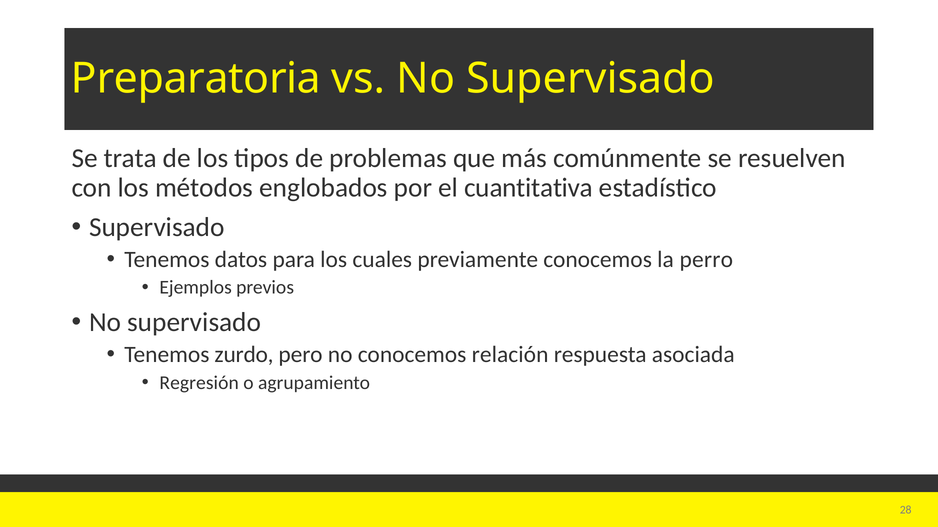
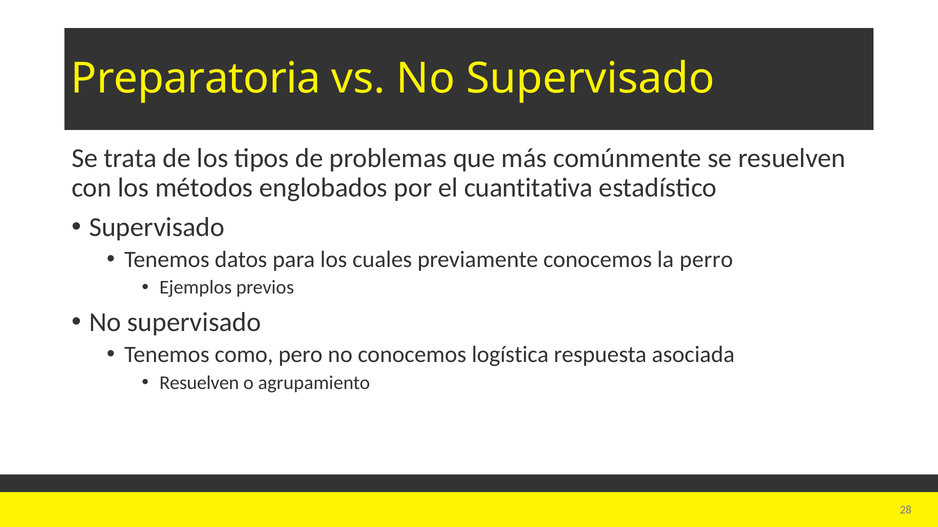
zurdo: zurdo -> como
relación: relación -> logística
Regresión at (199, 383): Regresión -> Resuelven
